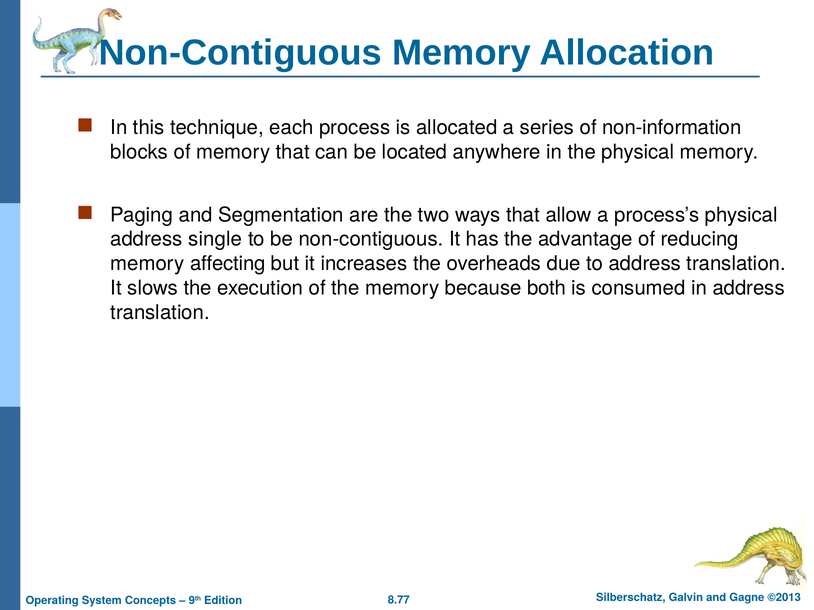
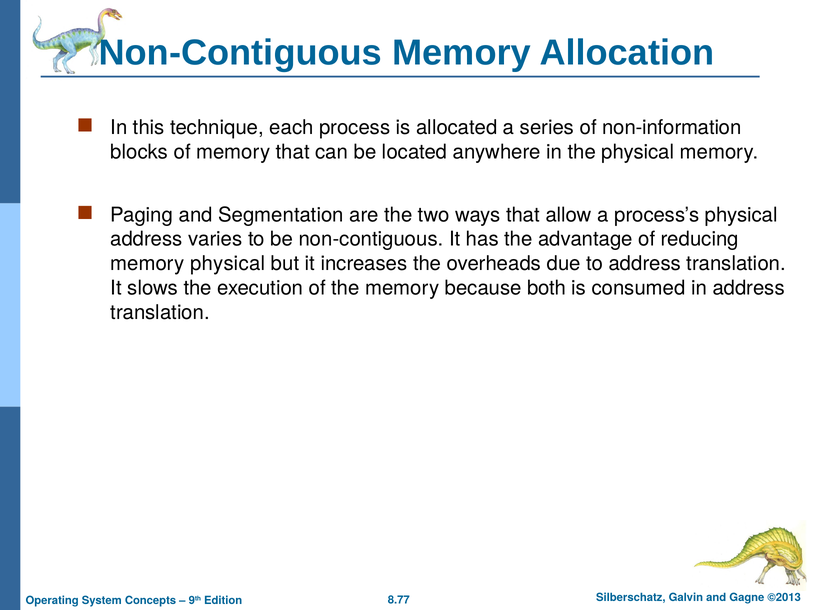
single: single -> varies
memory affecting: affecting -> physical
